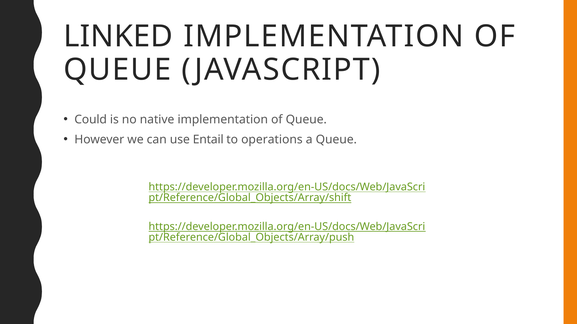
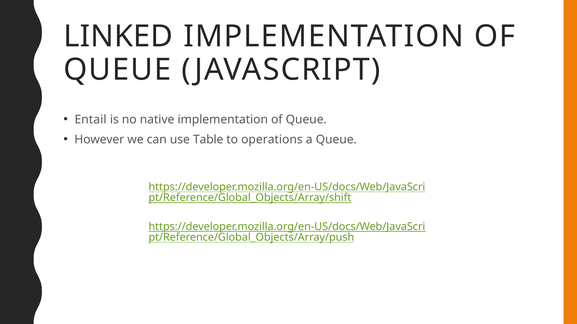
Could: Could -> Entail
Entail: Entail -> Table
